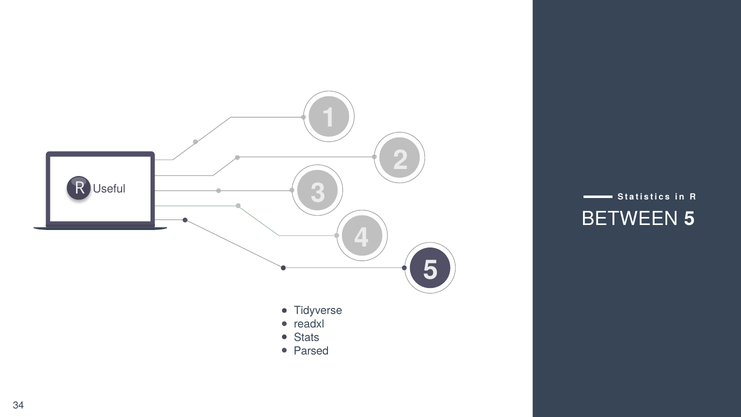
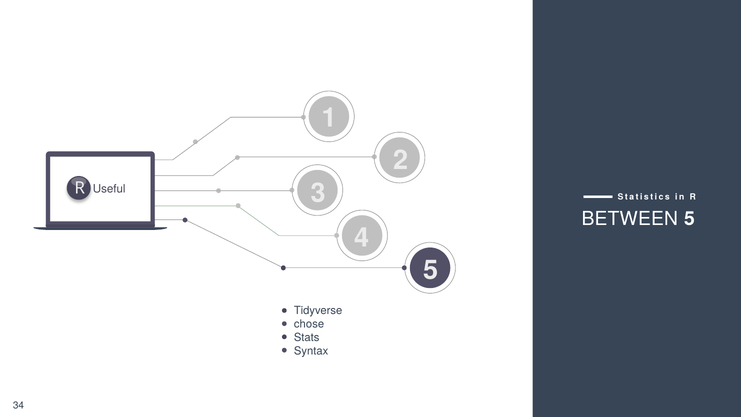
readxl: readxl -> chose
Parsed: Parsed -> Syntax
